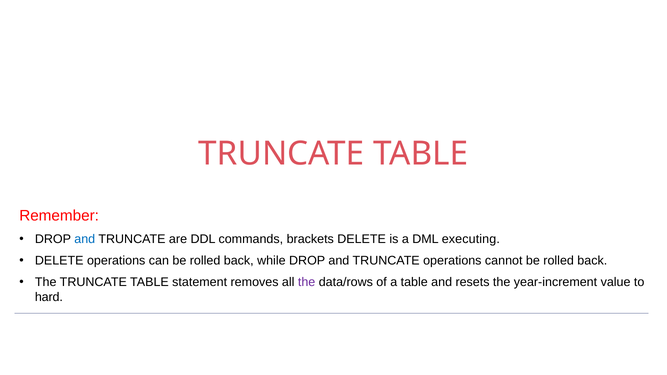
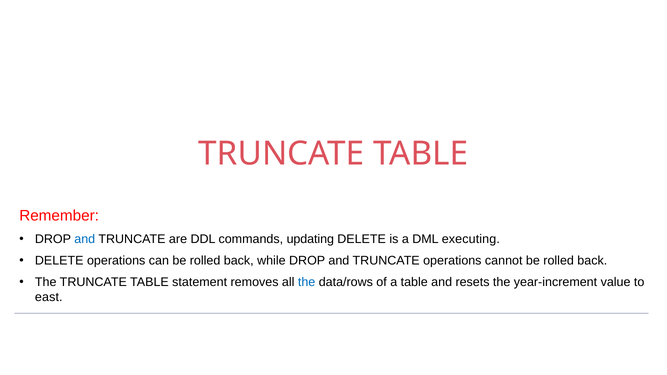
brackets: brackets -> updating
the at (307, 283) colour: purple -> blue
hard: hard -> east
